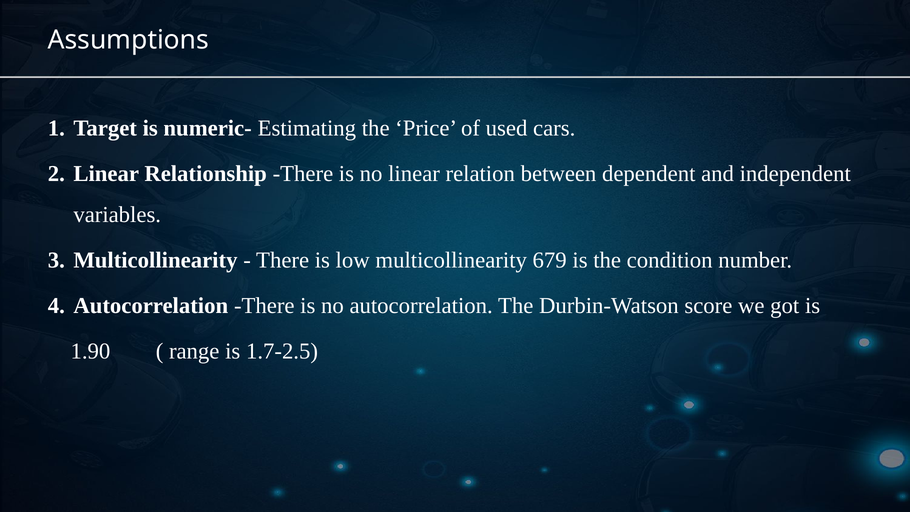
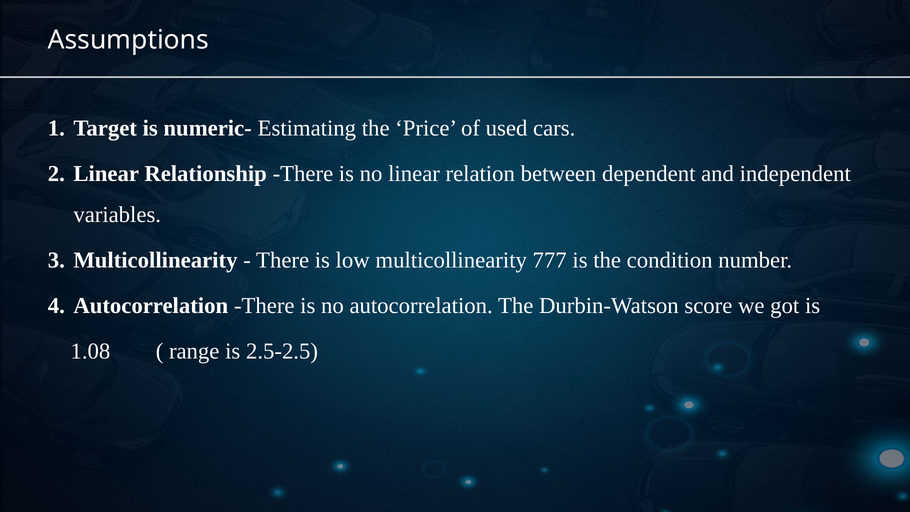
679: 679 -> 777
1.90: 1.90 -> 1.08
1.7-2.5: 1.7-2.5 -> 2.5-2.5
